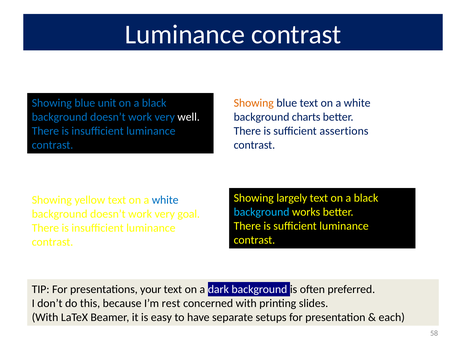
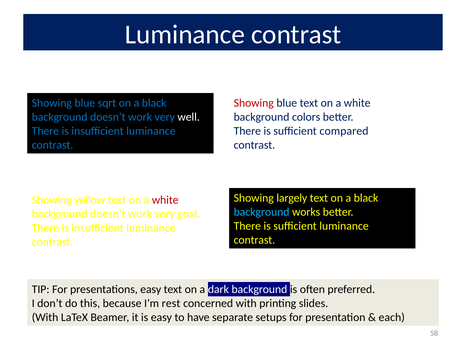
unit: unit -> sqrt
Showing at (254, 103) colour: orange -> red
charts: charts -> colors
assertions: assertions -> compared
white at (165, 200) colour: blue -> red
presentations your: your -> easy
